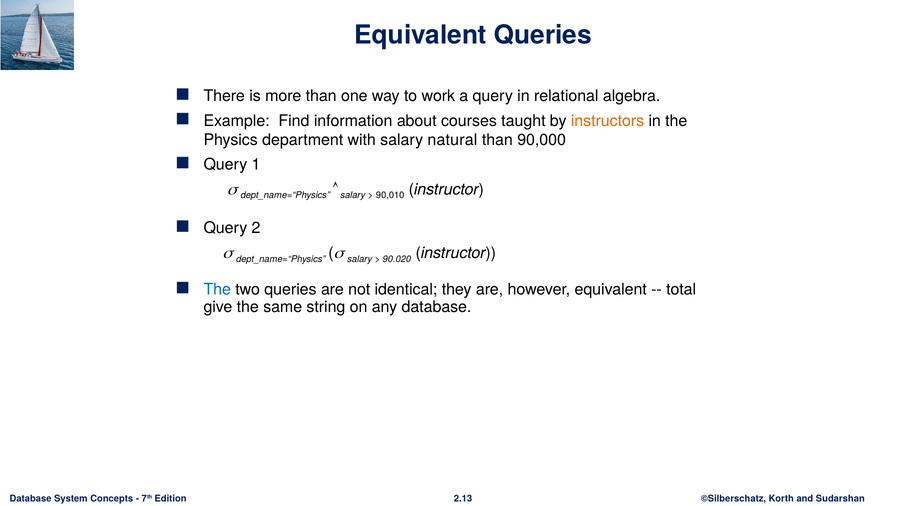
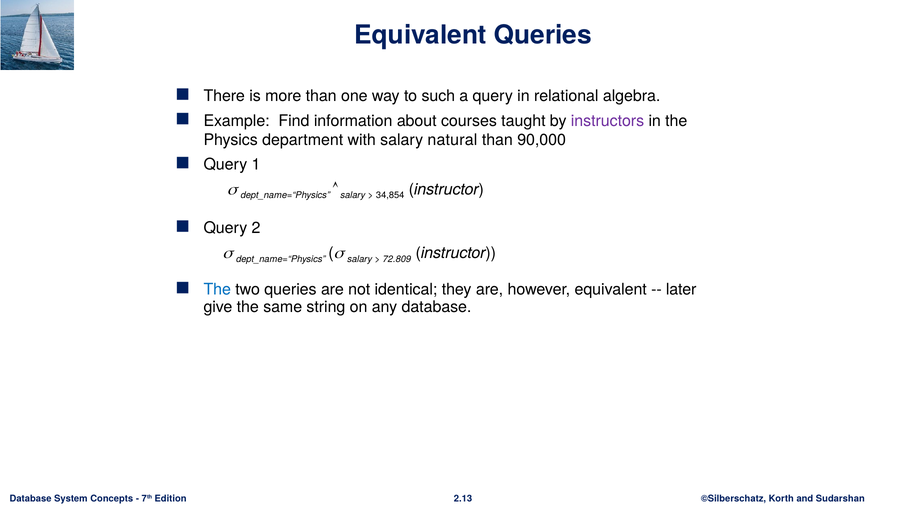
work: work -> such
instructors colour: orange -> purple
90,010: 90,010 -> 34,854
90.020: 90.020 -> 72.809
total: total -> later
